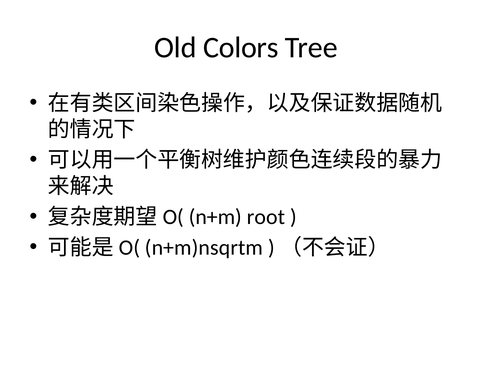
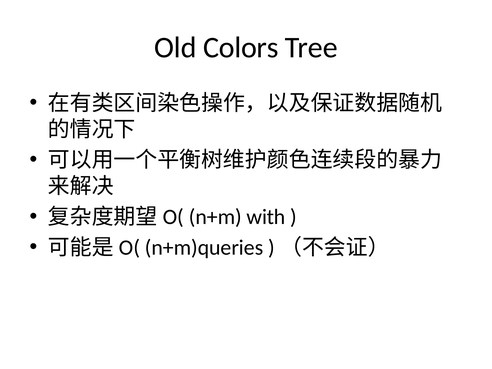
root: root -> with
n+m)nsqrtm: n+m)nsqrtm -> n+m)queries
